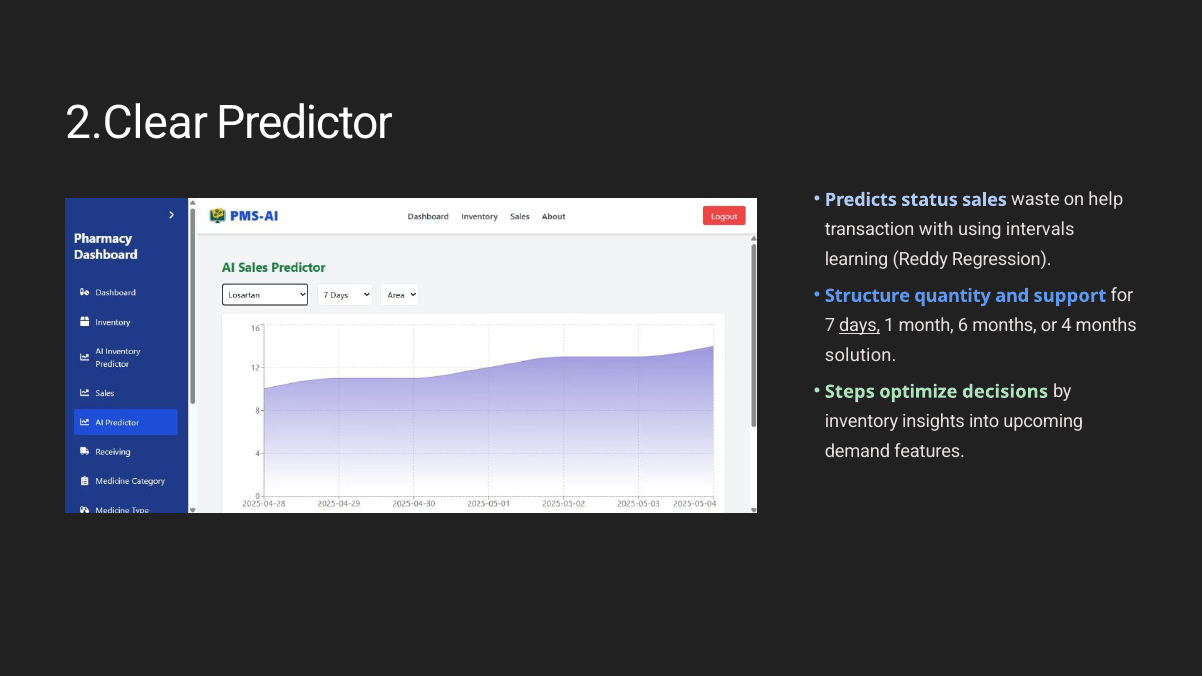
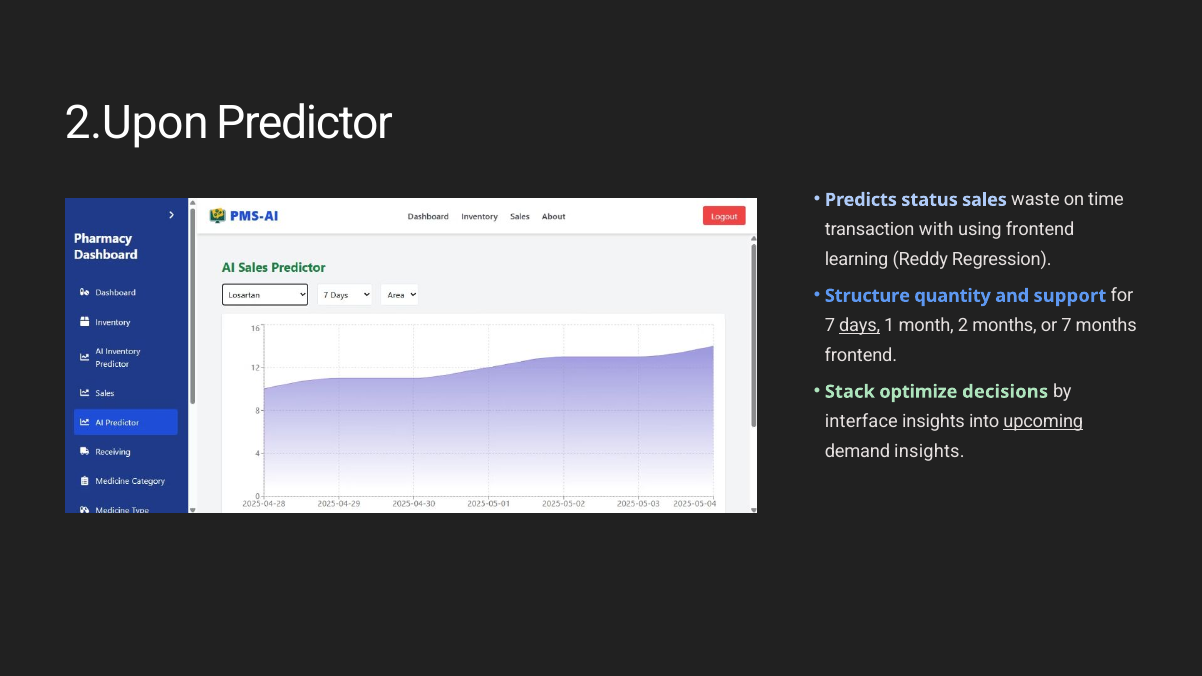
2.Clear: 2.Clear -> 2.Upon
help: help -> time
using intervals: intervals -> frontend
6: 6 -> 2
or 4: 4 -> 7
solution at (861, 355): solution -> frontend
Steps: Steps -> Stack
inventory: inventory -> interface
upcoming underline: none -> present
demand features: features -> insights
